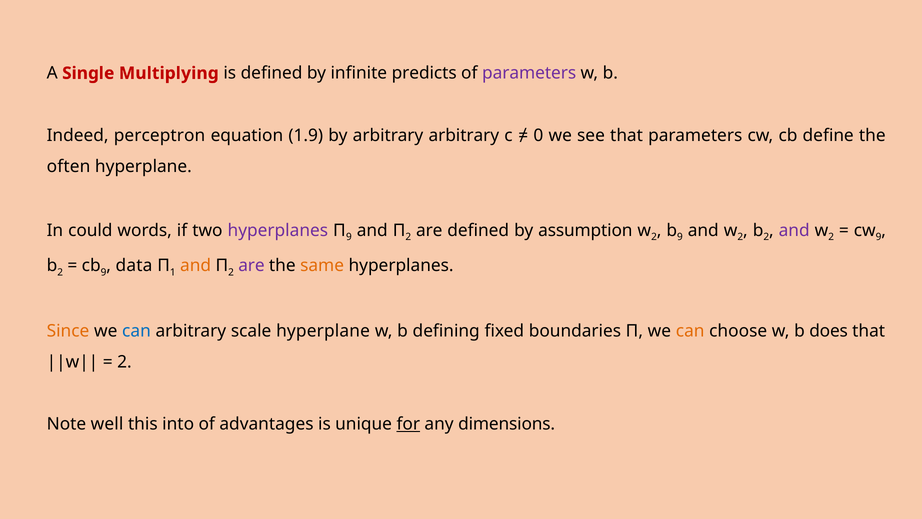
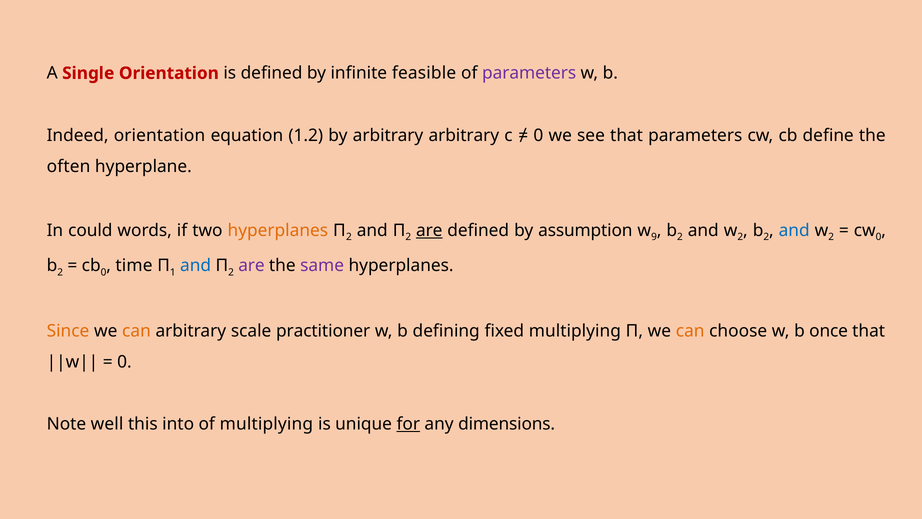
Single Multiplying: Multiplying -> Orientation
predicts: predicts -> feasible
Indeed perceptron: perceptron -> orientation
1.9: 1.9 -> 1.2
hyperplanes at (278, 230) colour: purple -> orange
9 at (349, 237): 9 -> 2
are at (429, 230) underline: none -> present
2 at (654, 237): 2 -> 9
9 at (680, 237): 9 -> 2
and at (794, 230) colour: purple -> blue
cw 9: 9 -> 0
cb 9: 9 -> 0
data: data -> time
and at (196, 266) colour: orange -> blue
same colour: orange -> purple
can at (136, 331) colour: blue -> orange
scale hyperplane: hyperplane -> practitioner
fixed boundaries: boundaries -> multiplying
does: does -> once
2 at (124, 362): 2 -> 0
of advantages: advantages -> multiplying
